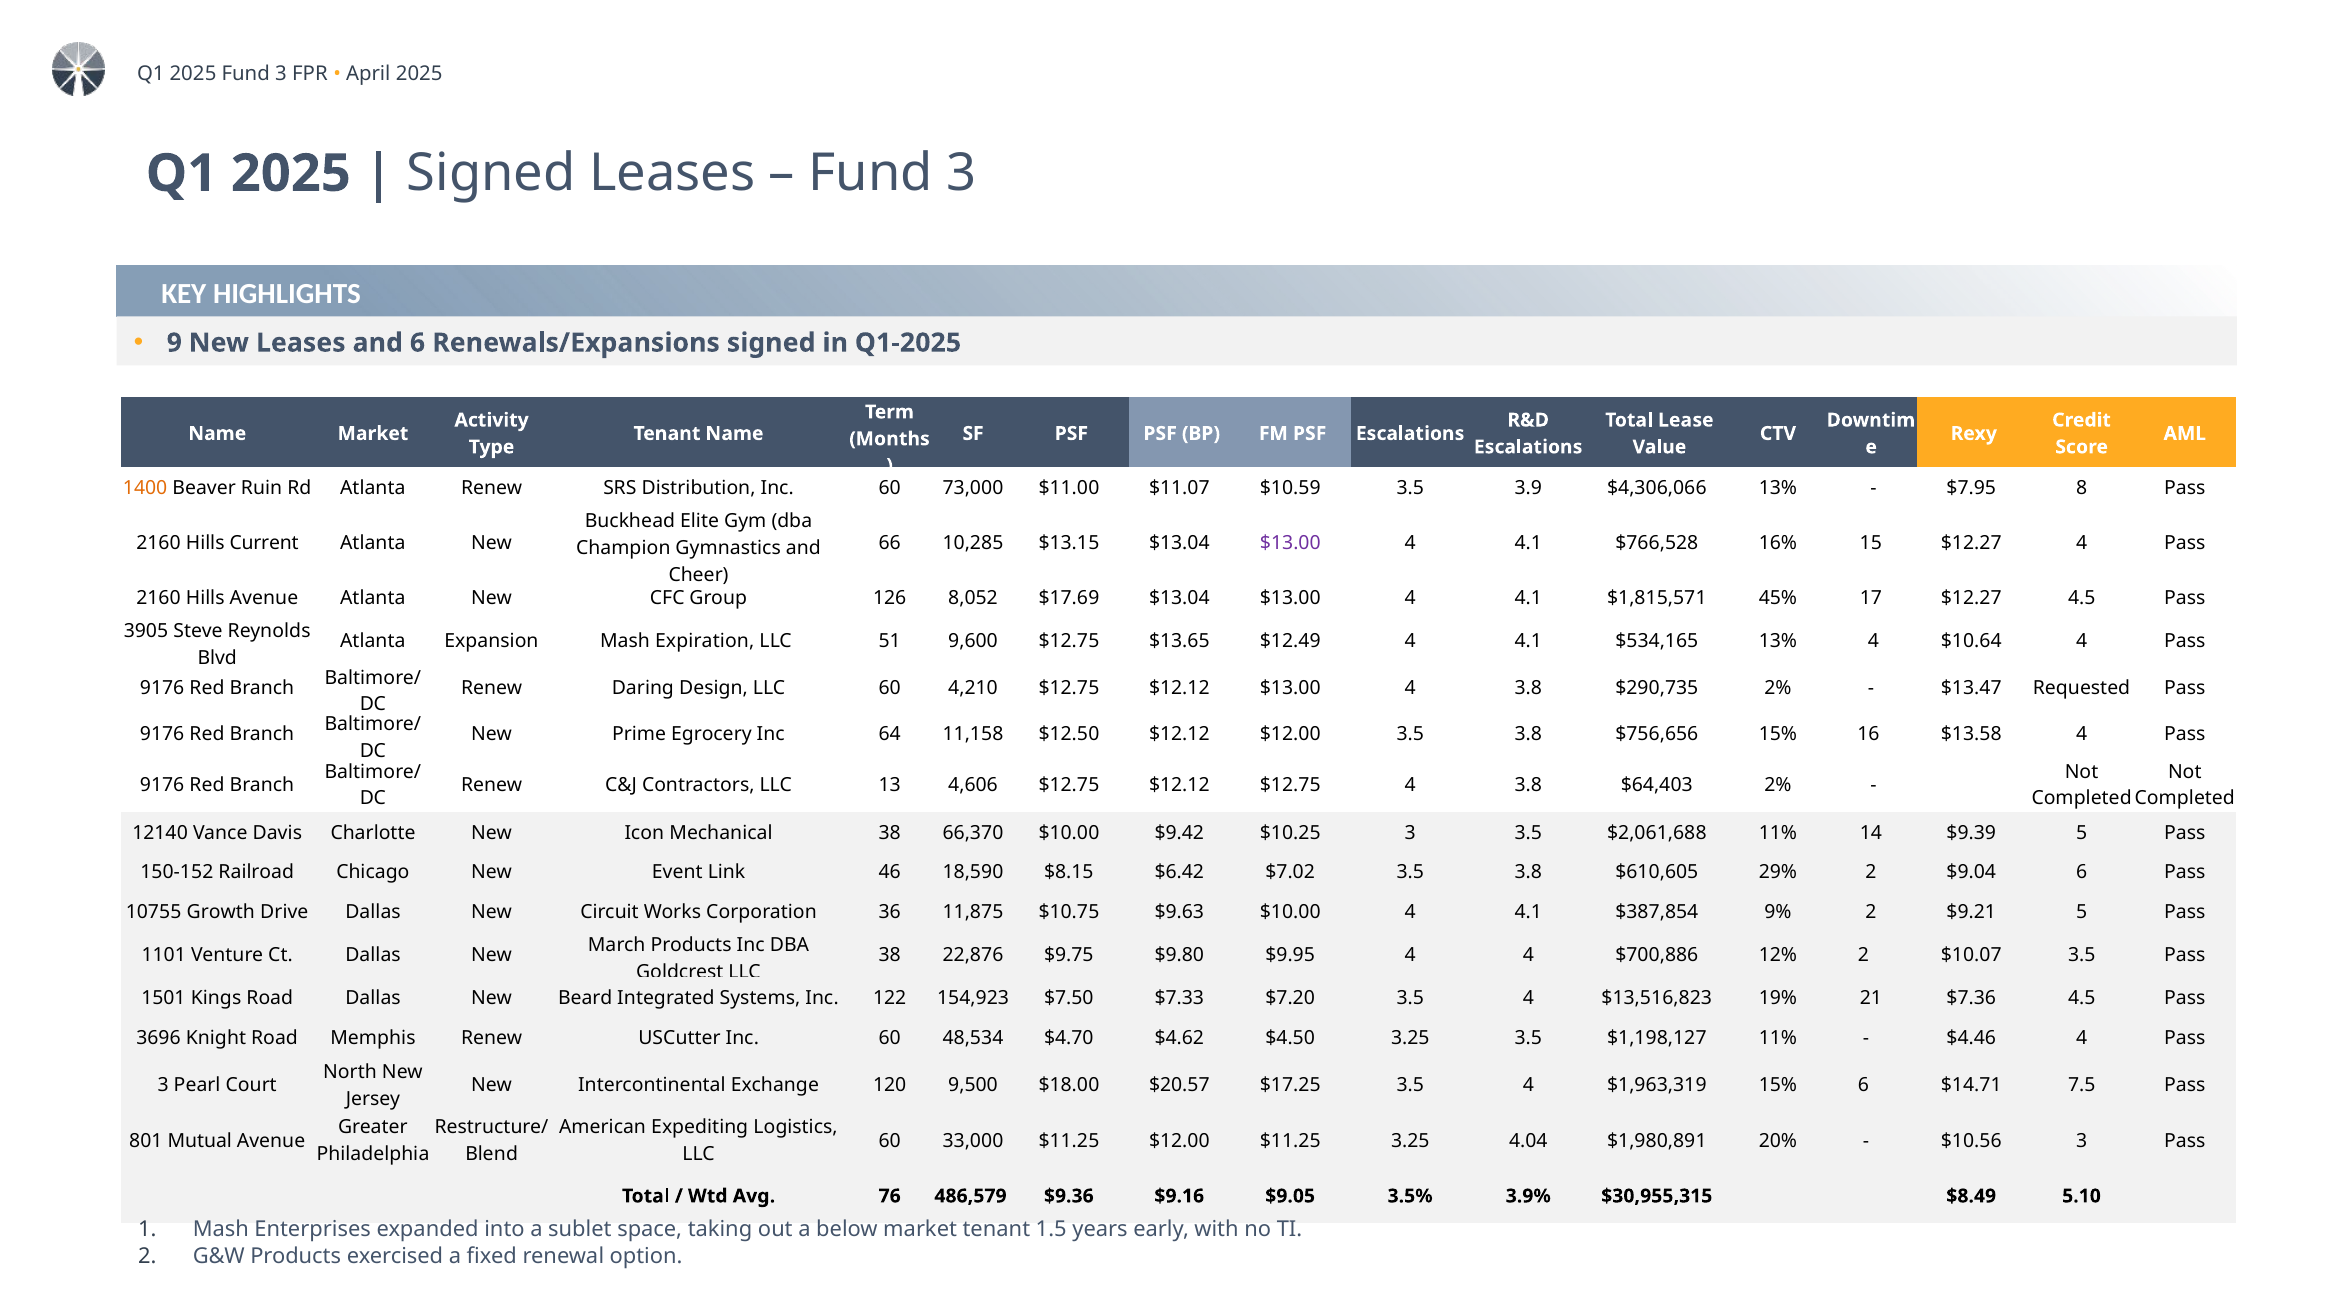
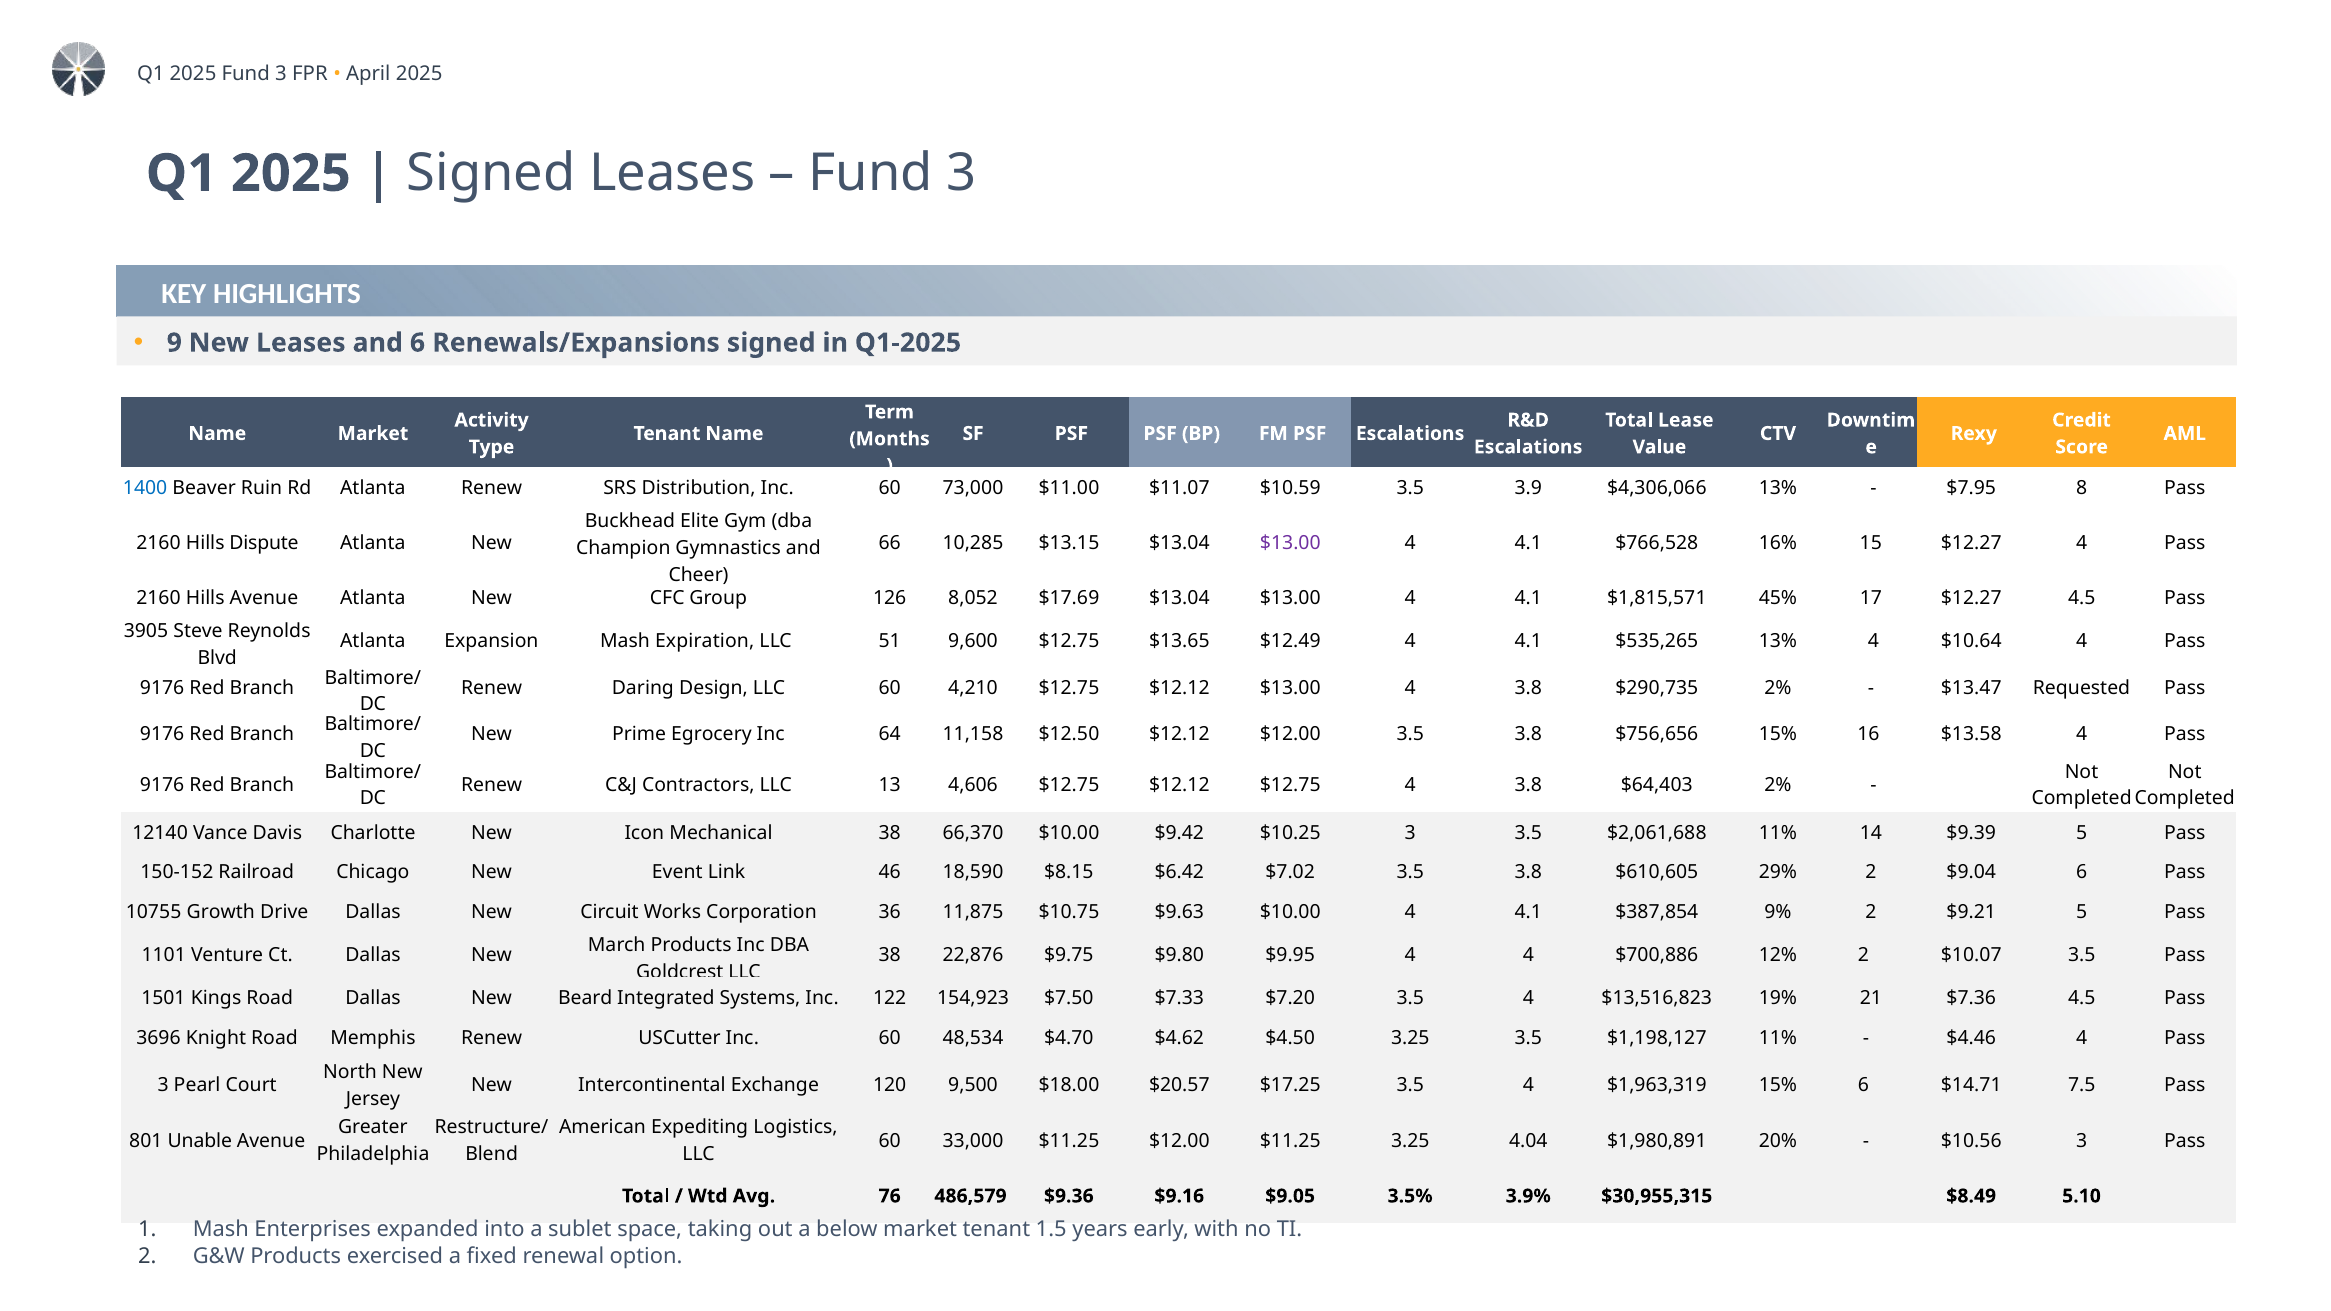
1400 colour: orange -> blue
Current: Current -> Dispute
$534,165: $534,165 -> $535,265
Mutual: Mutual -> Unable
